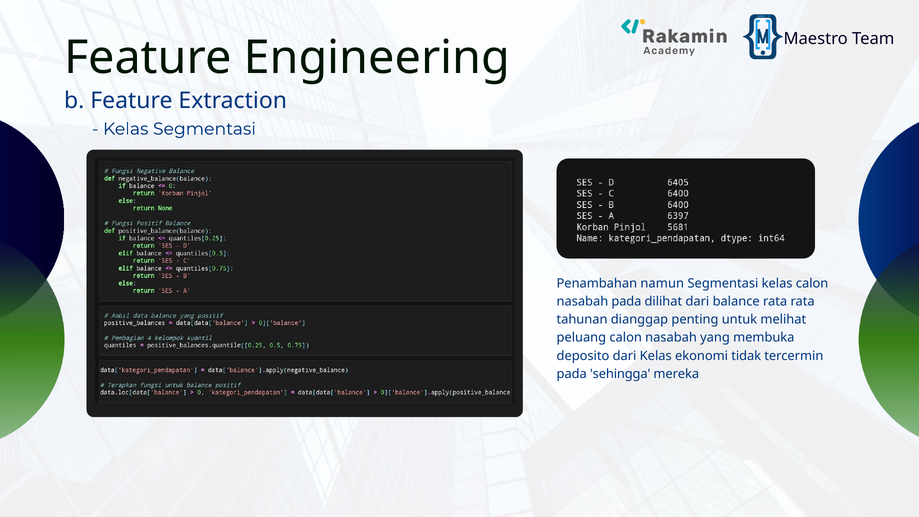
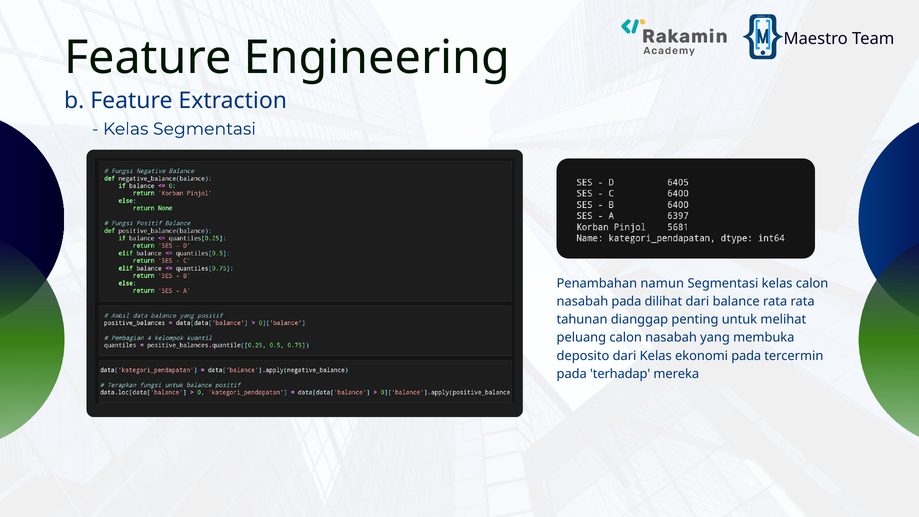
ekonomi tidak: tidak -> pada
sehingga: sehingga -> terhadap
